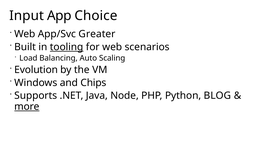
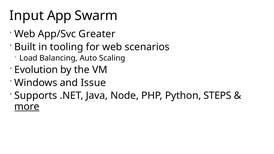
Choice: Choice -> Swarm
tooling underline: present -> none
Chips: Chips -> Issue
BLOG: BLOG -> STEPS
